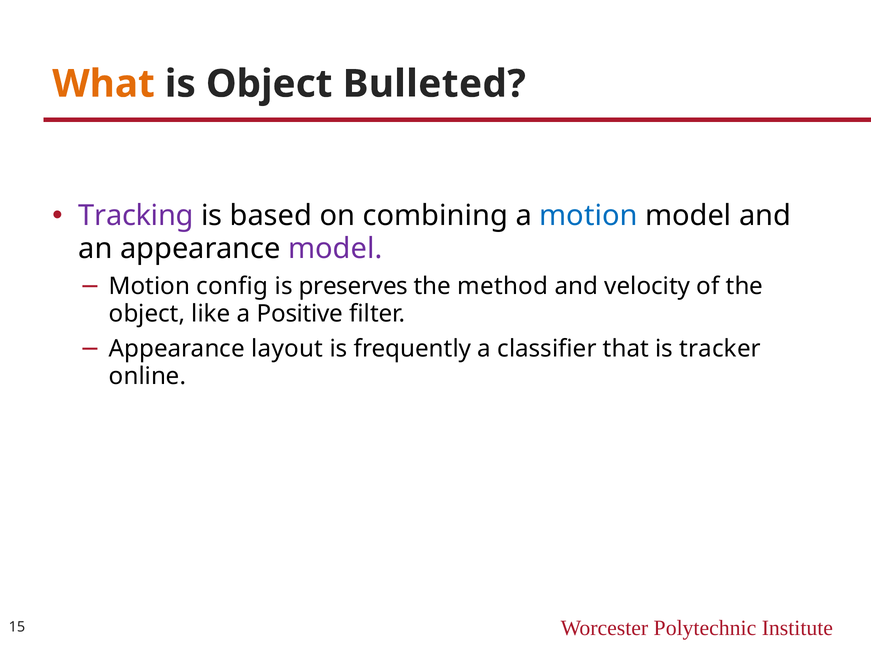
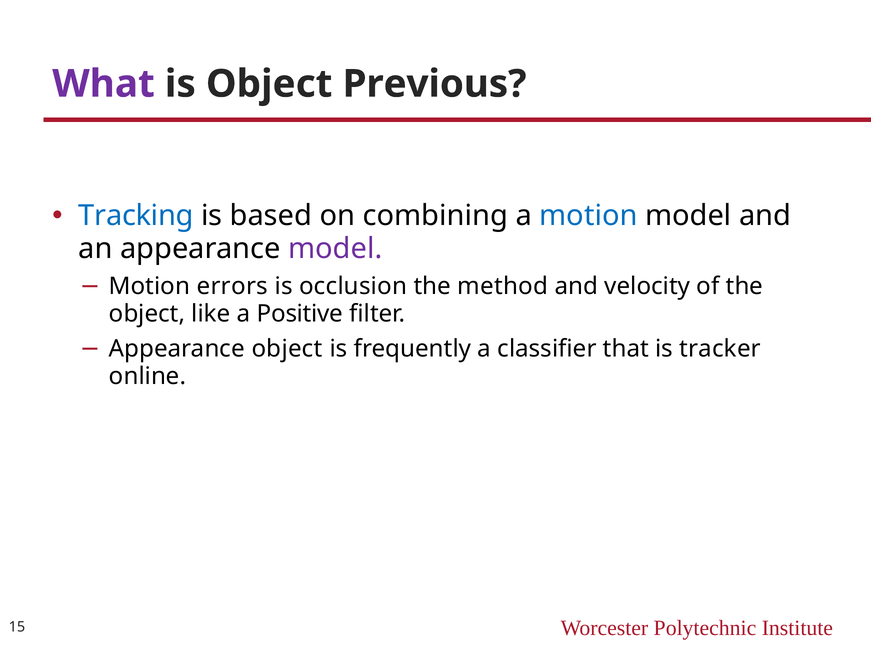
What colour: orange -> purple
Bulleted: Bulleted -> Previous
Tracking colour: purple -> blue
config: config -> errors
preserves: preserves -> occlusion
Appearance layout: layout -> object
